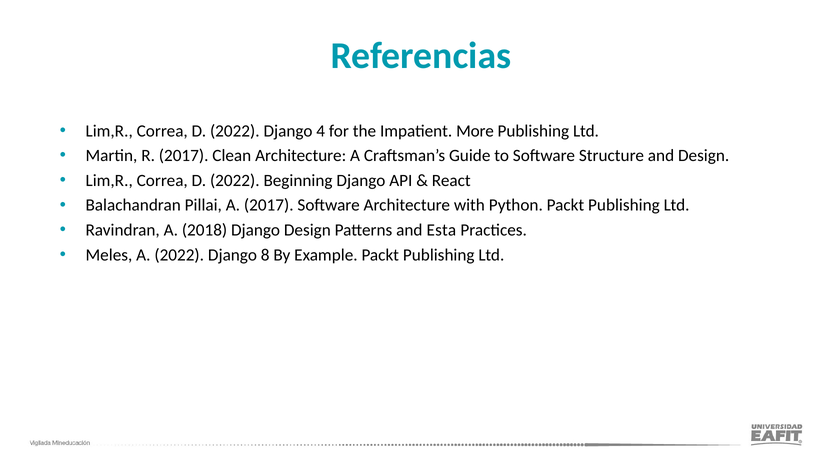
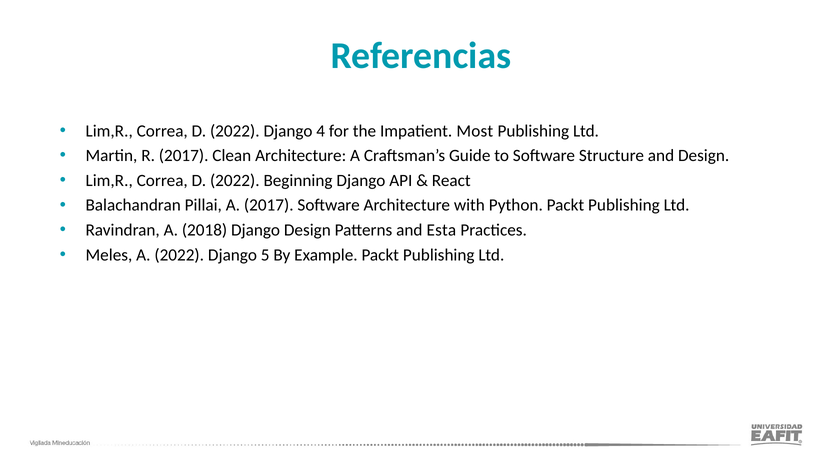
More: More -> Most
8: 8 -> 5
